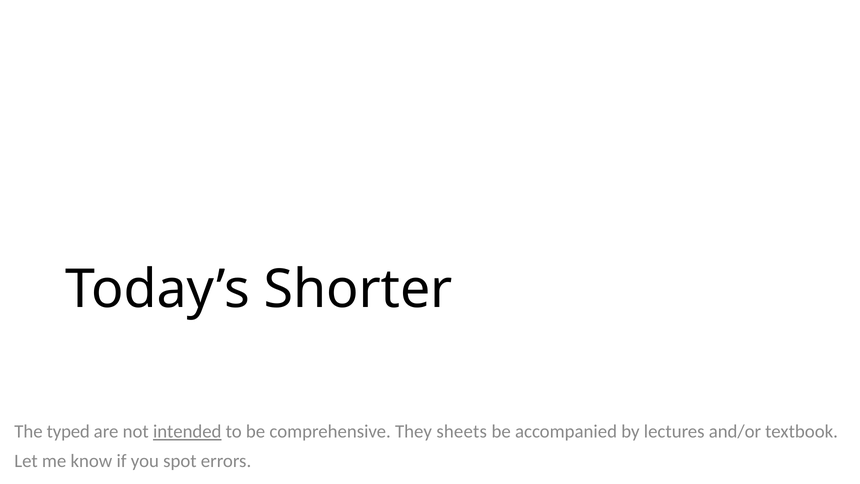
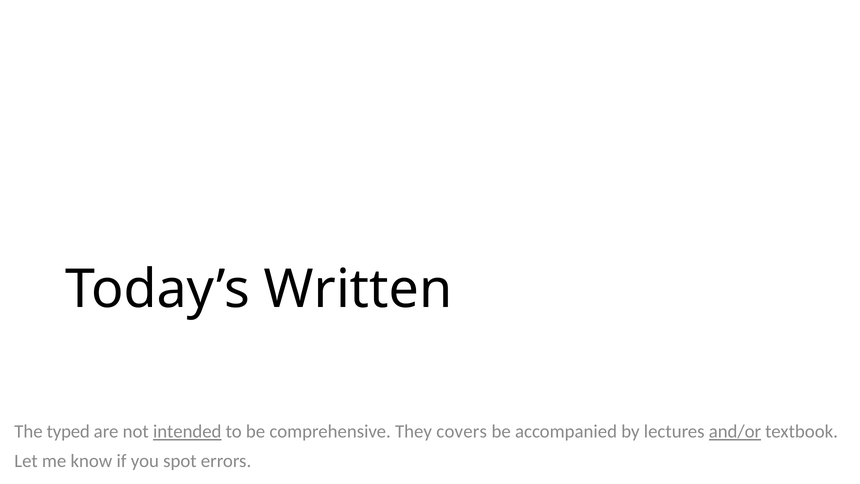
Shorter: Shorter -> Written
sheets: sheets -> covers
and/or underline: none -> present
